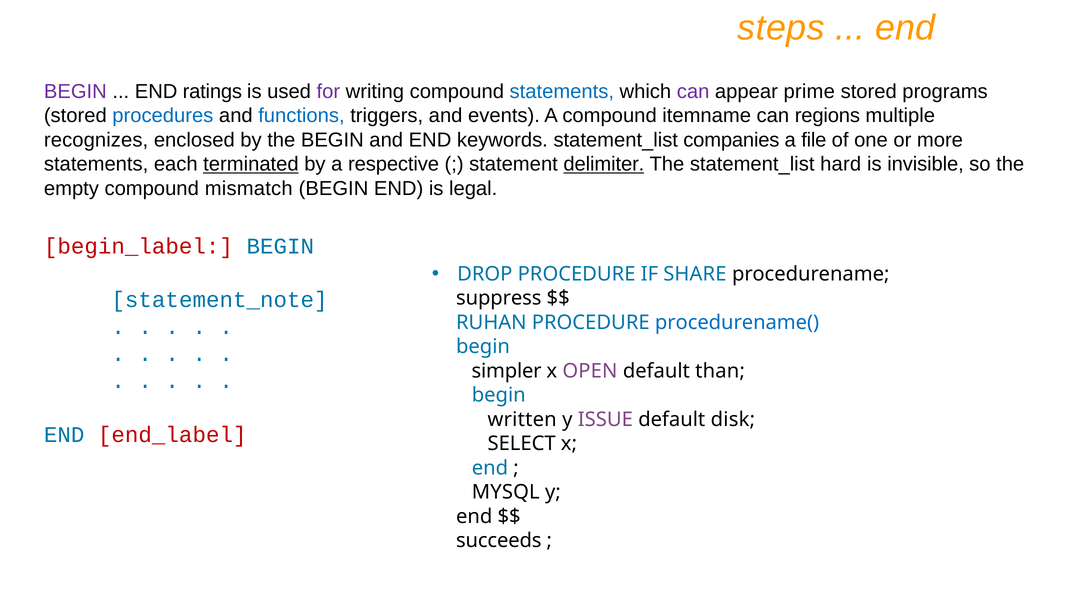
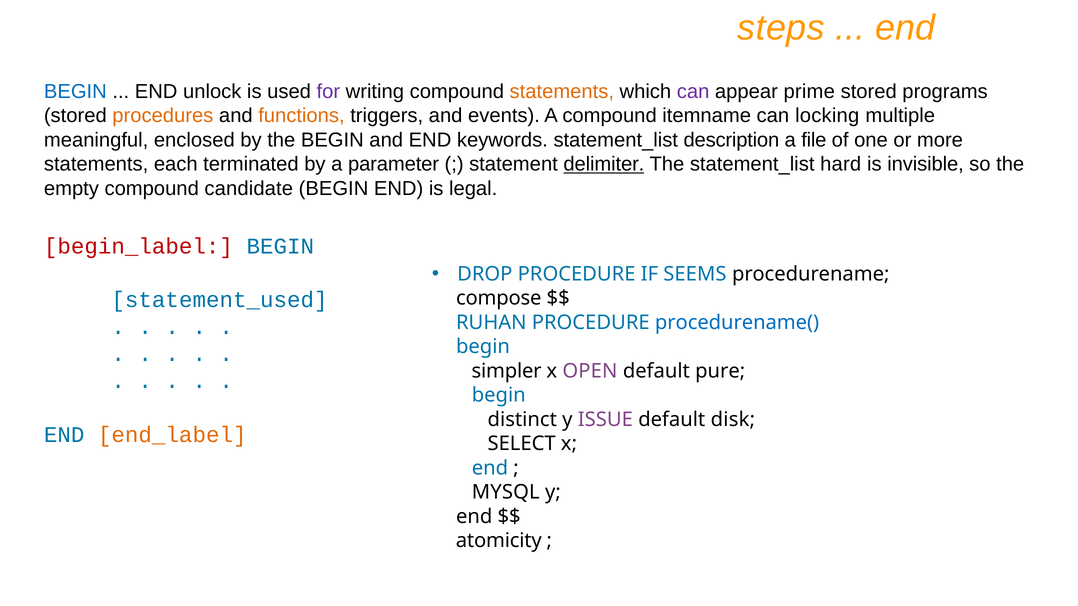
BEGIN at (75, 92) colour: purple -> blue
ratings: ratings -> unlock
statements at (562, 92) colour: blue -> orange
procedures colour: blue -> orange
functions colour: blue -> orange
regions: regions -> locking
recognizes: recognizes -> meaningful
companies: companies -> description
terminated underline: present -> none
respective: respective -> parameter
mismatch: mismatch -> candidate
SHARE: SHARE -> SEEMS
statement_note: statement_note -> statement_used
suppress: suppress -> compose
than: than -> pure
written: written -> distinct
end_label colour: red -> orange
succeeds: succeeds -> atomicity
